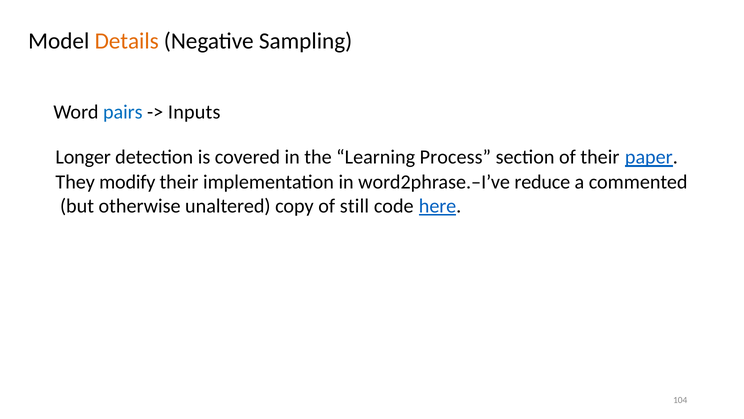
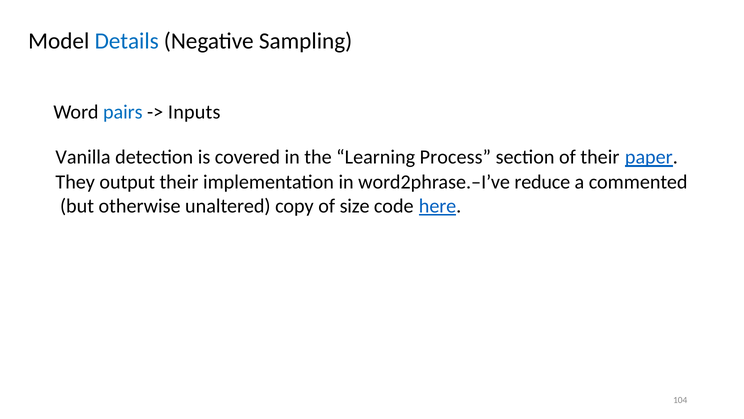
Details colour: orange -> blue
Longer: Longer -> Vanilla
modify: modify -> output
still: still -> size
